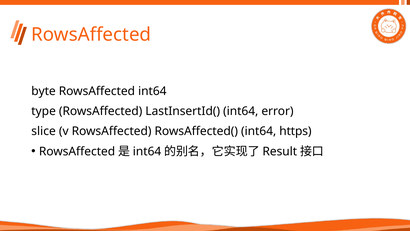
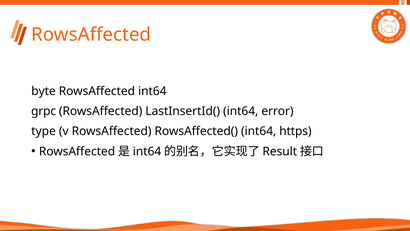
type: type -> grpc
slice: slice -> type
